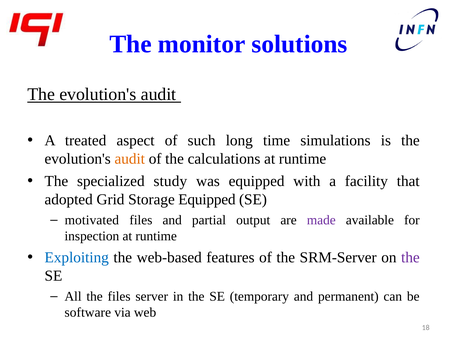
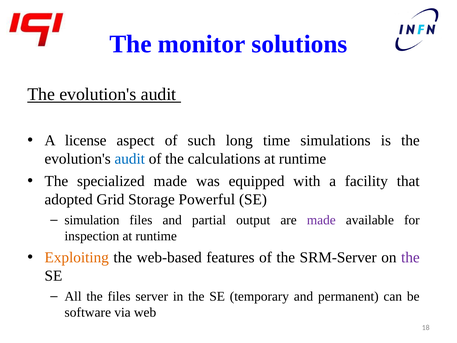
treated: treated -> license
audit at (130, 159) colour: orange -> blue
specialized study: study -> made
Storage Equipped: Equipped -> Powerful
motivated: motivated -> simulation
Exploiting colour: blue -> orange
